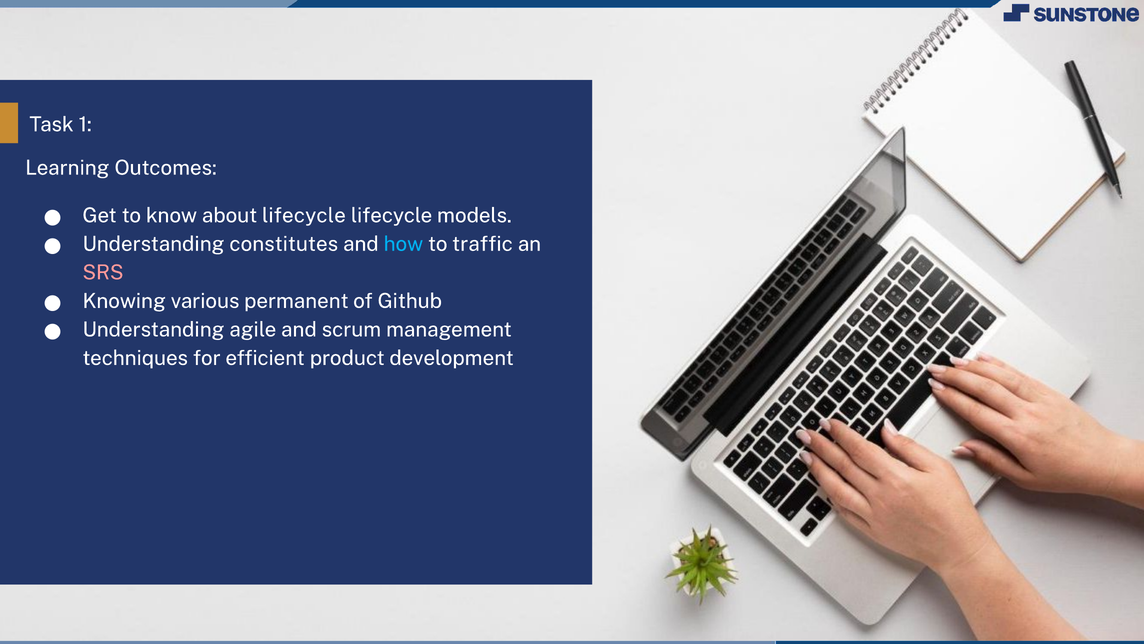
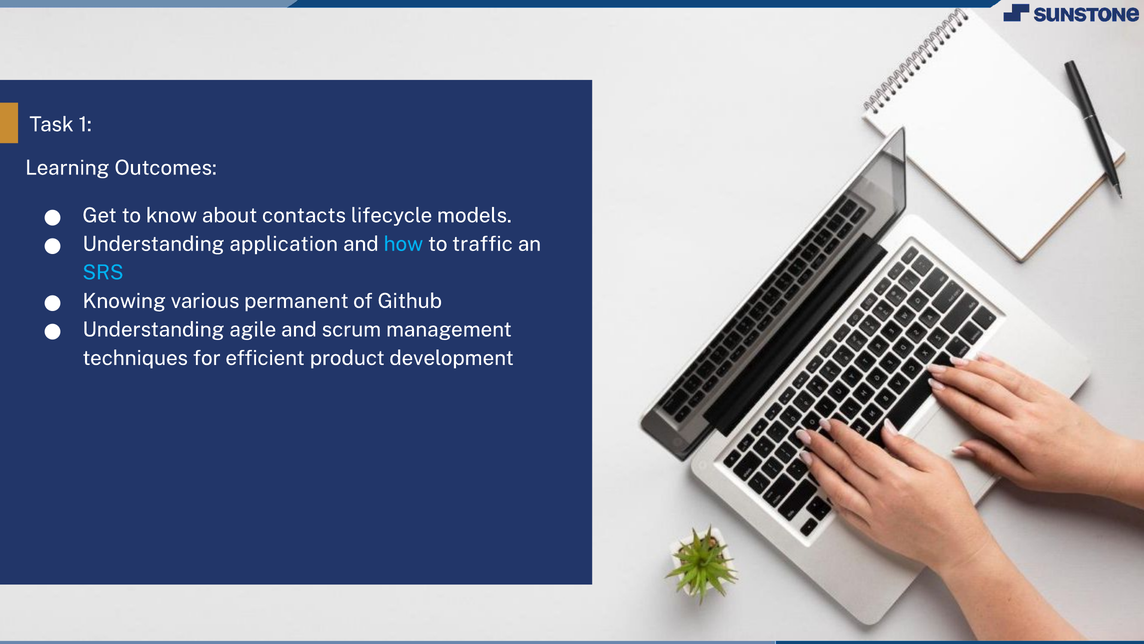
about lifecycle: lifecycle -> contacts
constitutes: constitutes -> application
SRS colour: pink -> light blue
